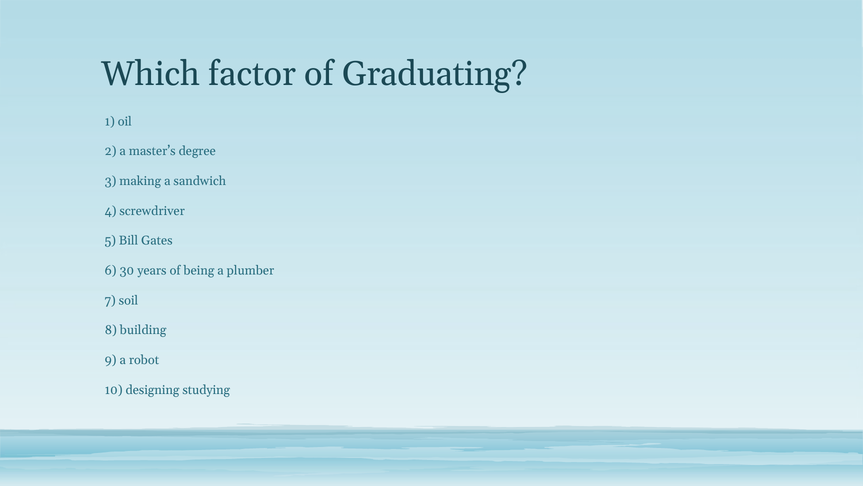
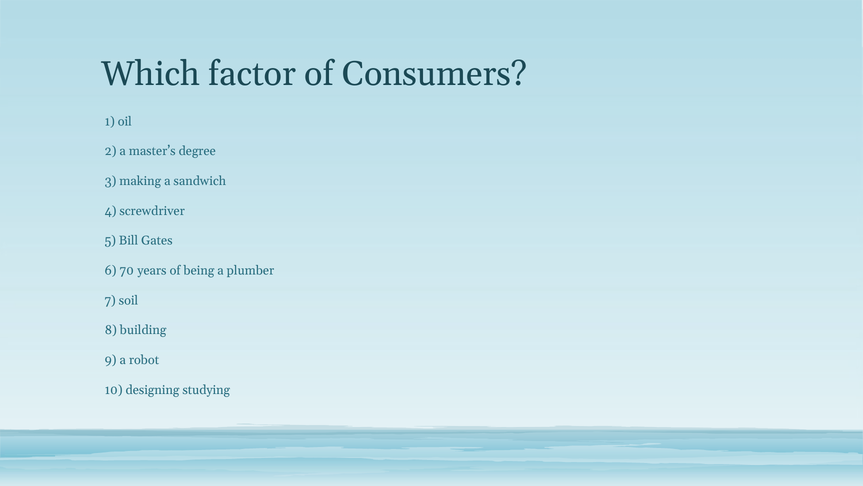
Graduating: Graduating -> Consumers
30: 30 -> 70
